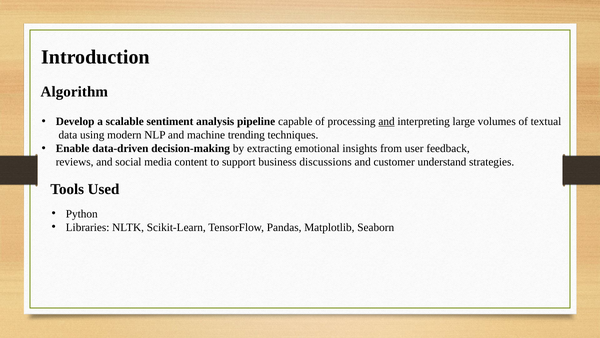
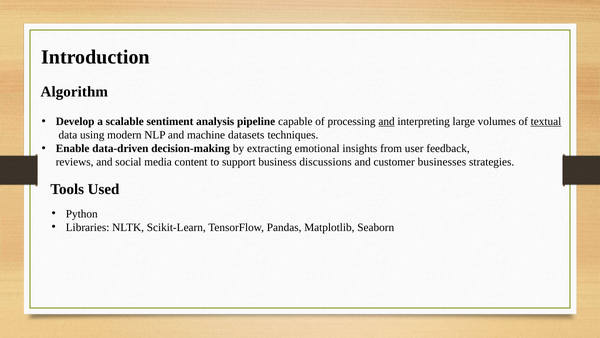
textual underline: none -> present
trending: trending -> datasets
understand: understand -> businesses
